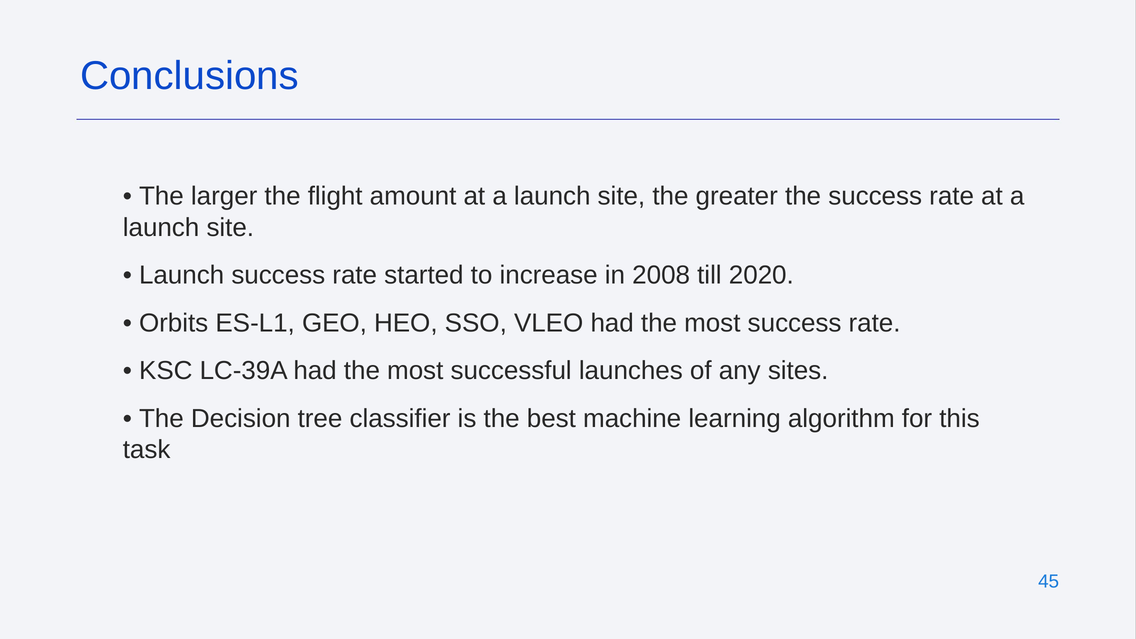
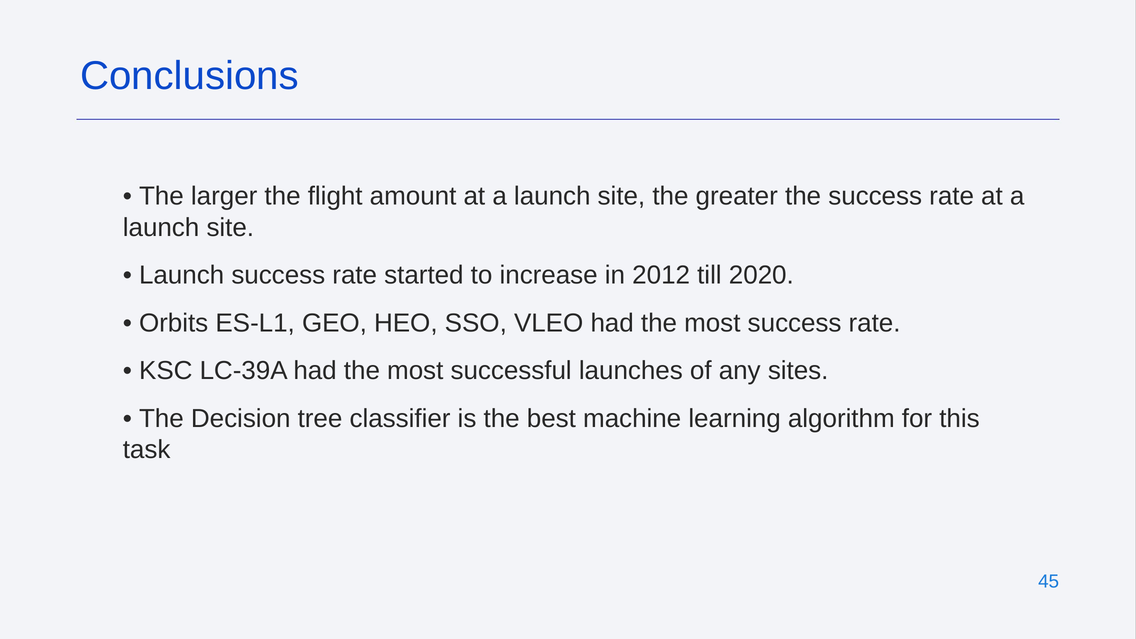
2008: 2008 -> 2012
